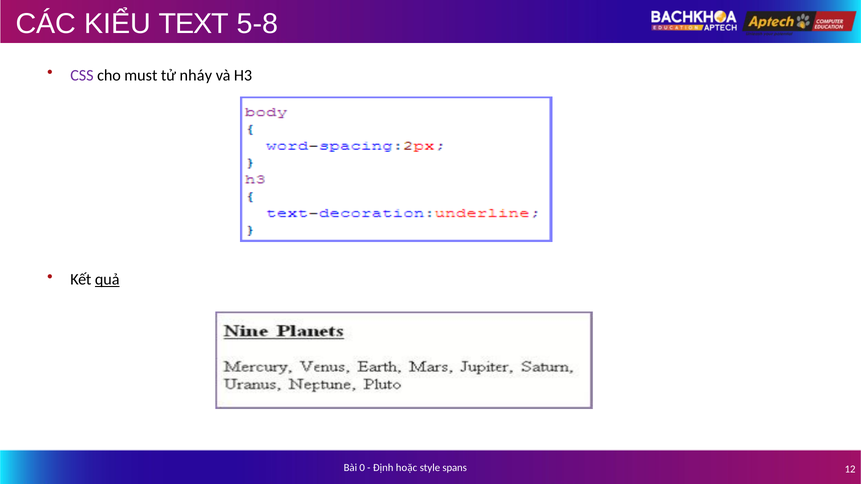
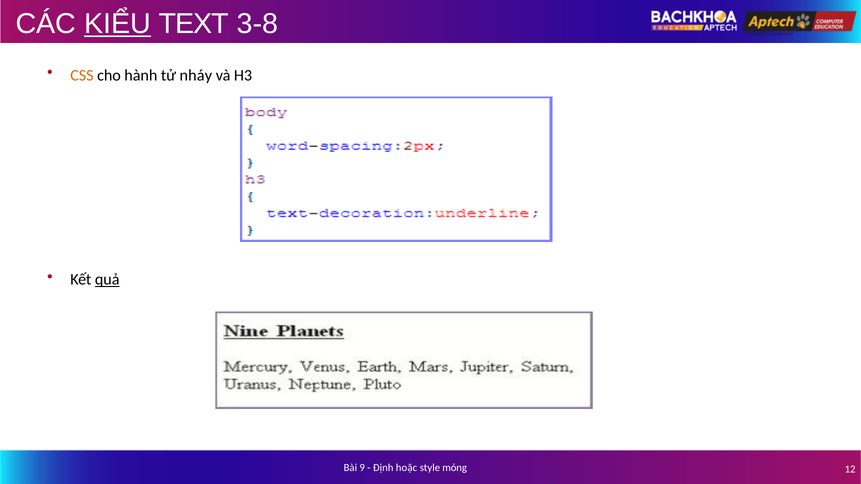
KIỂU underline: none -> present
5-8: 5-8 -> 3-8
CSS colour: purple -> orange
must: must -> hành
0: 0 -> 9
spans: spans -> mỏng
